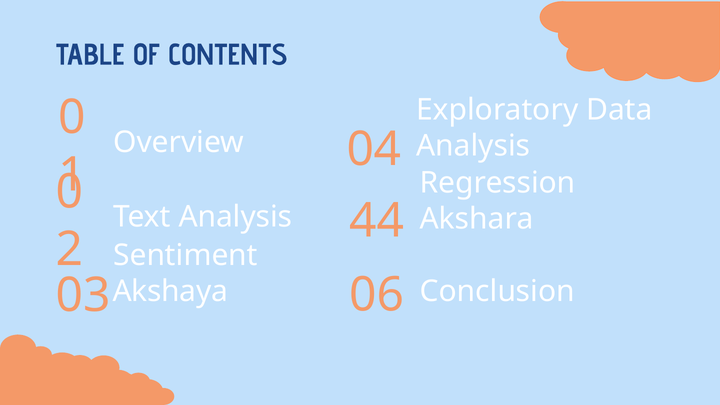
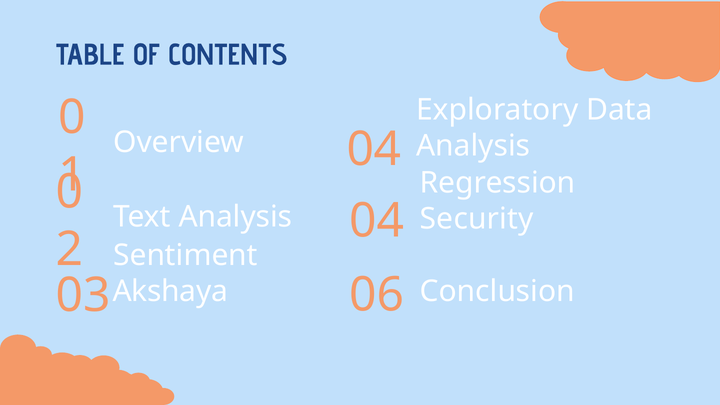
Analysis 44: 44 -> 04
Akshara: Akshara -> Security
